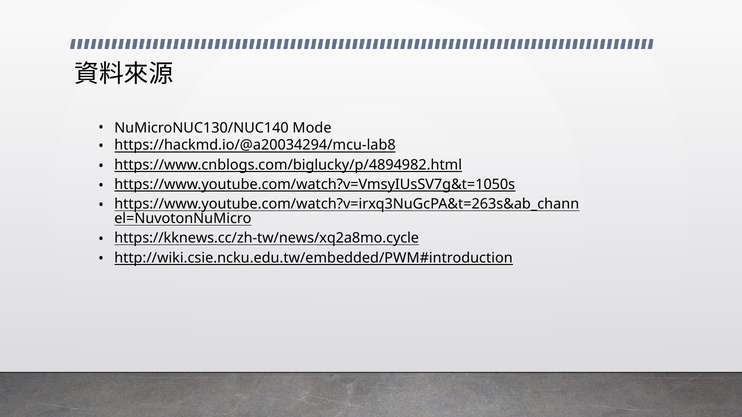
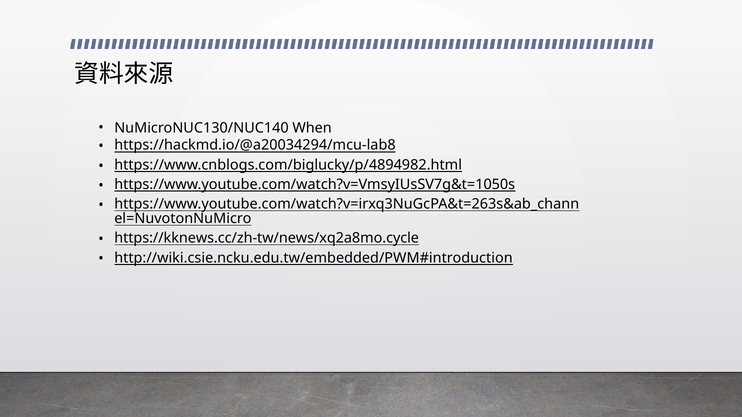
Mode: Mode -> When
